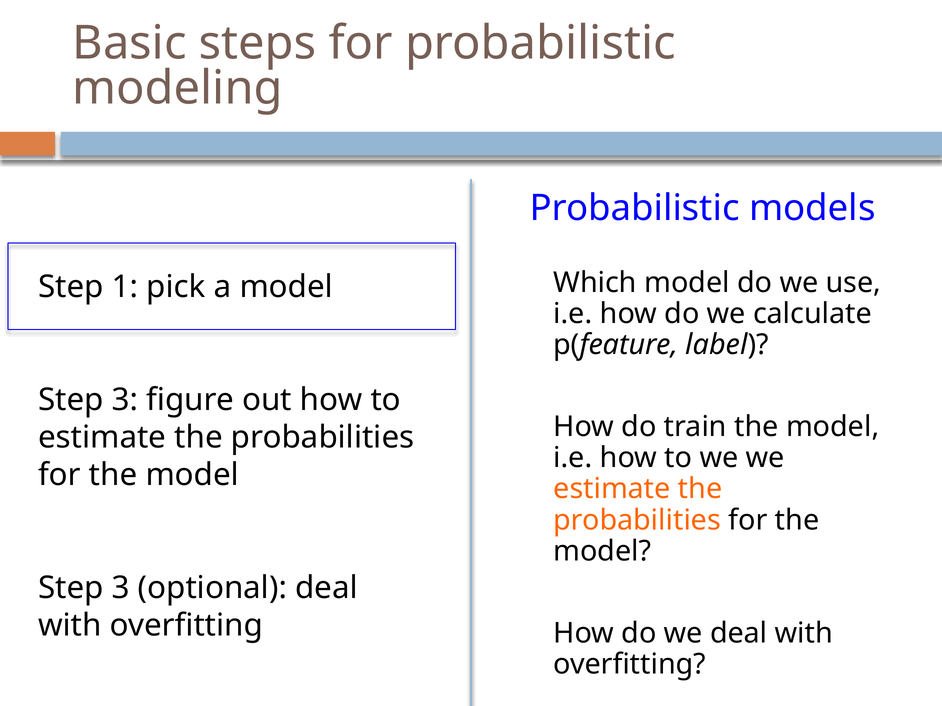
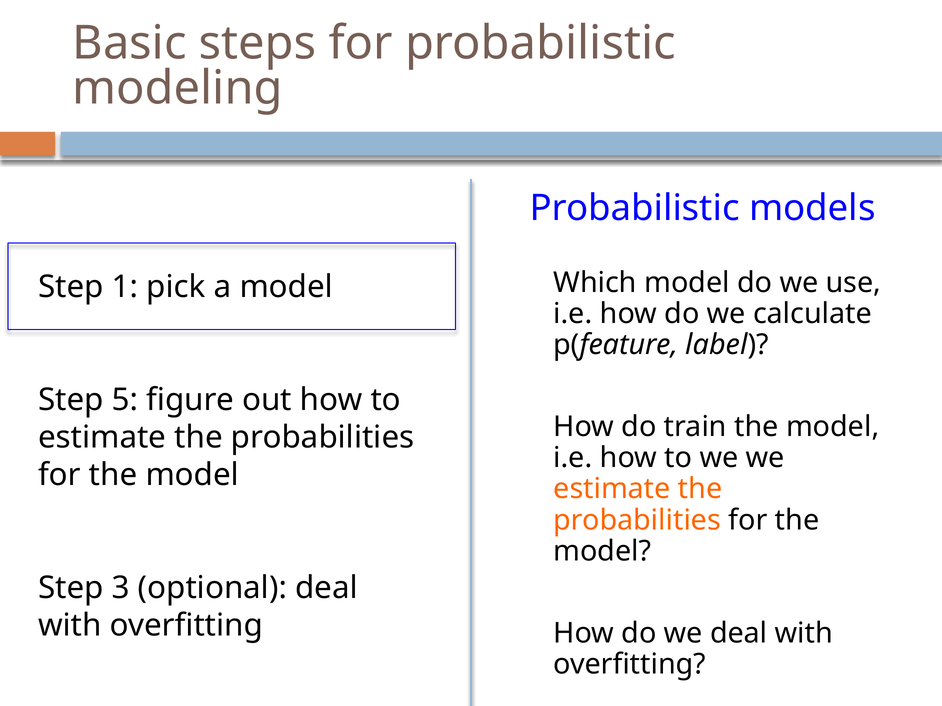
3 at (125, 400): 3 -> 5
